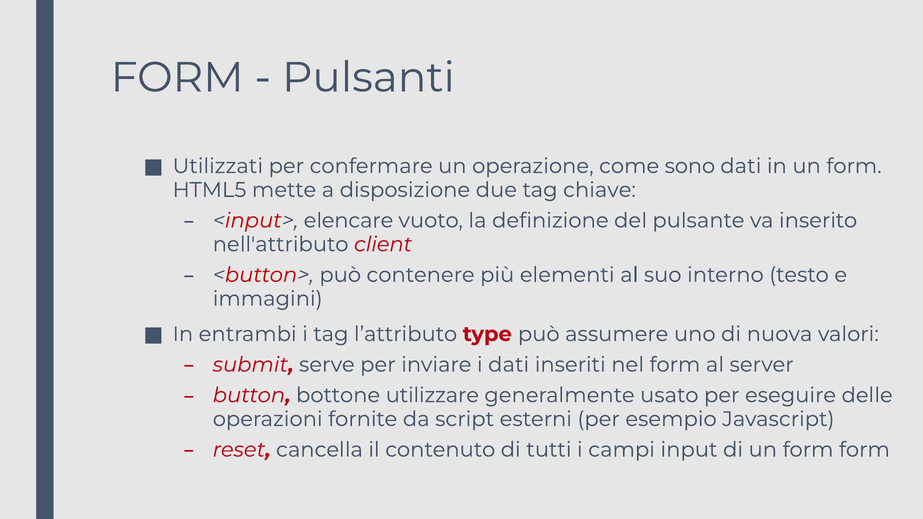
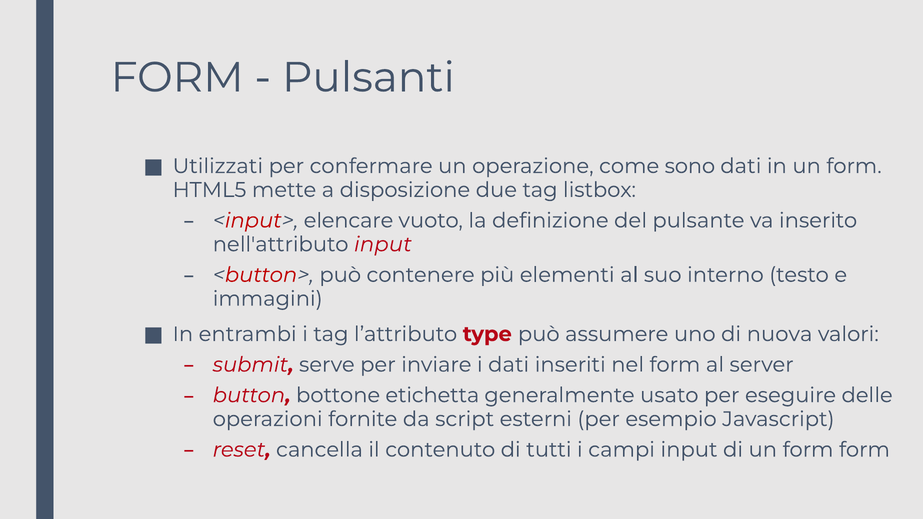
chiave: chiave -> listbox
nell'attributo client: client -> input
utilizzare: utilizzare -> etichetta
